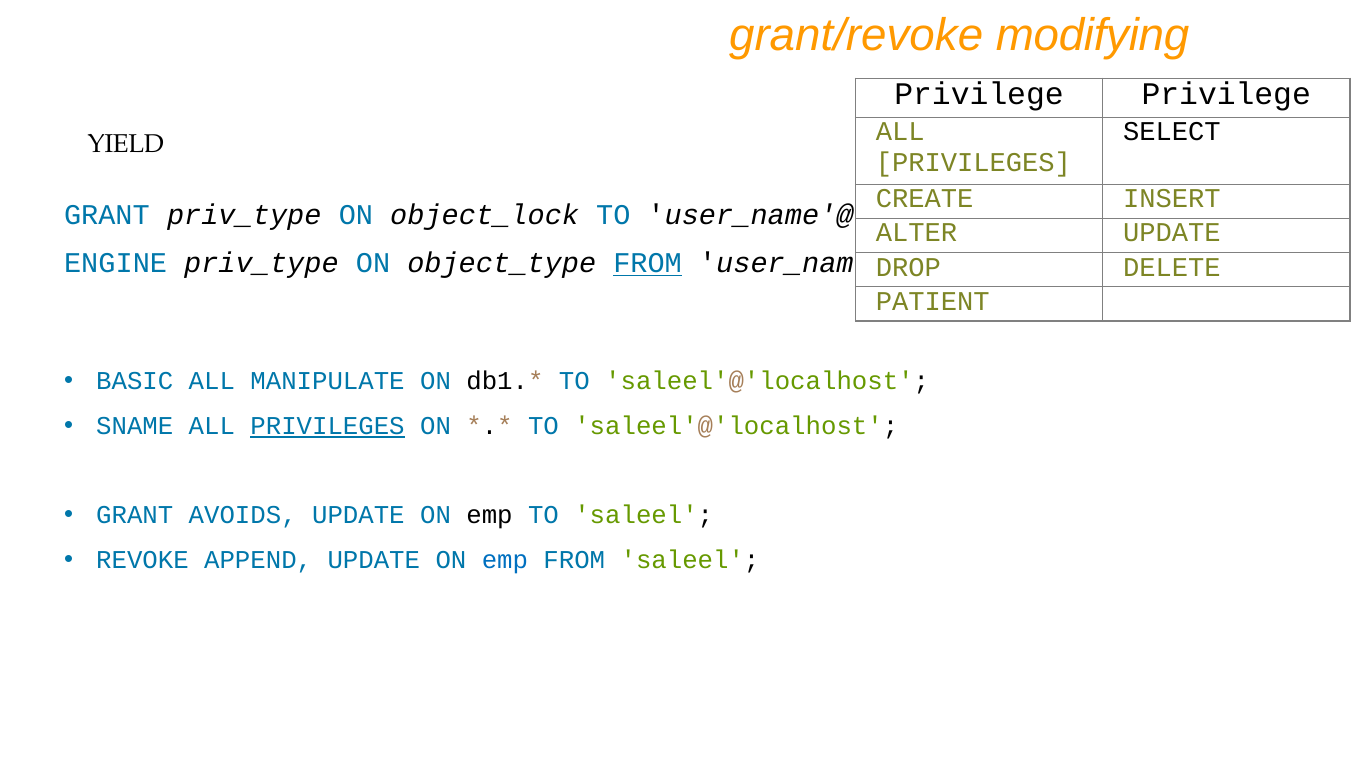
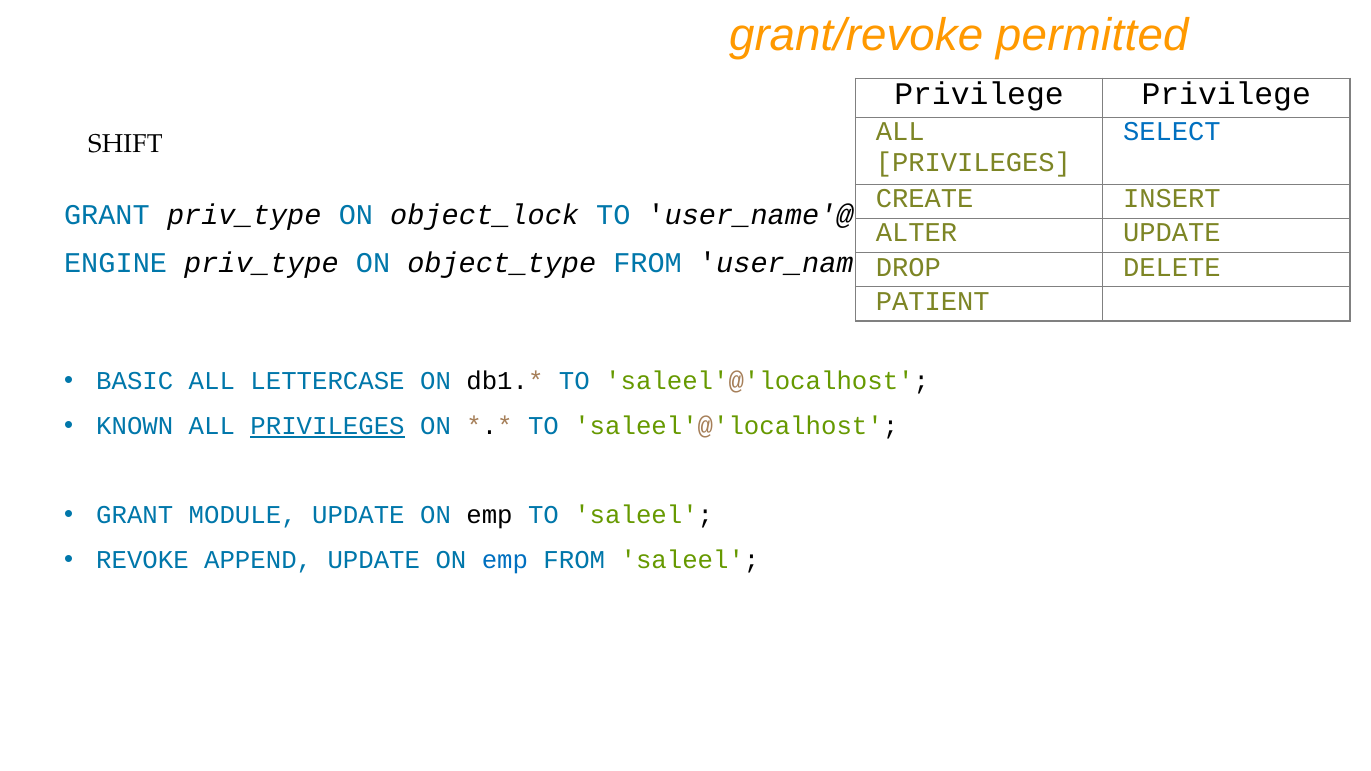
modifying: modifying -> permitted
SELECT colour: black -> blue
YIELD: YIELD -> SHIFT
FROM at (648, 263) underline: present -> none
MANIPULATE: MANIPULATE -> LETTERCASE
SNAME: SNAME -> KNOWN
AVOIDS: AVOIDS -> MODULE
